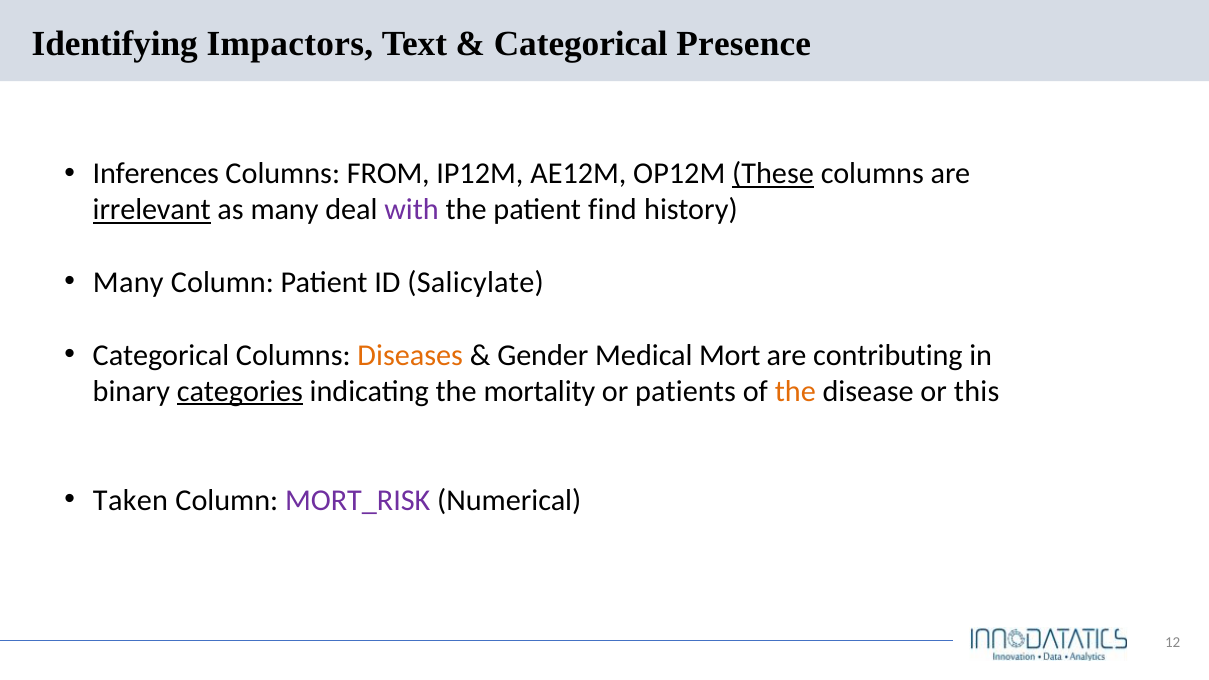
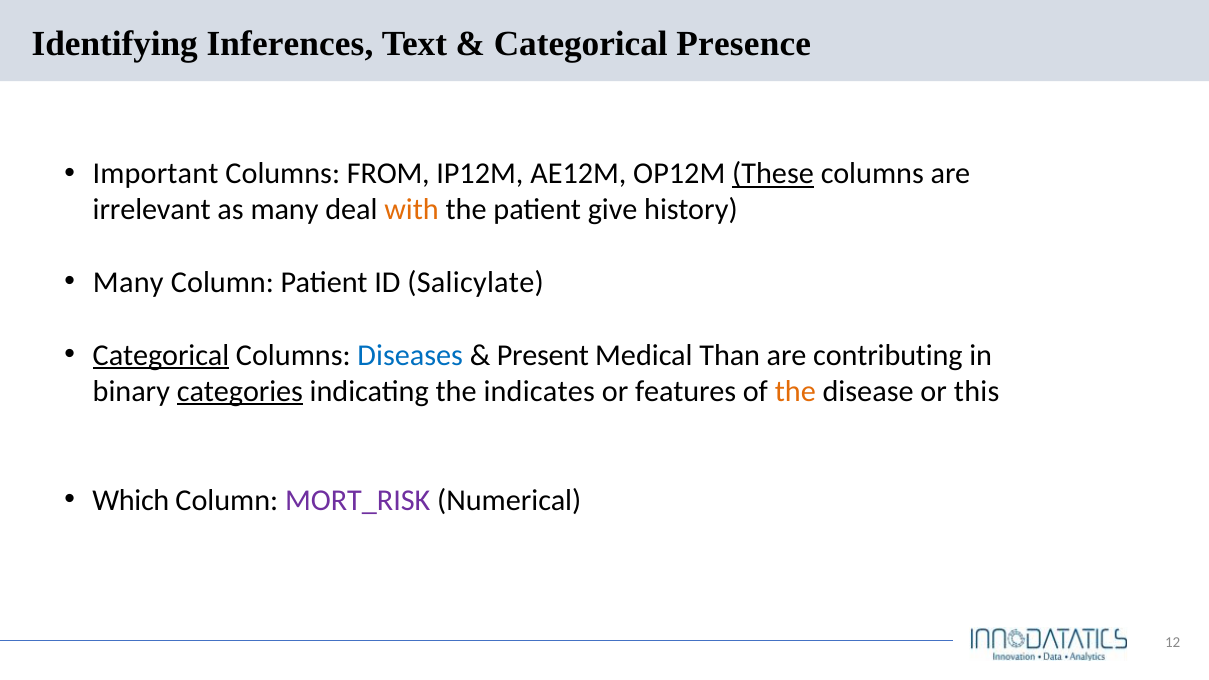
Impactors: Impactors -> Inferences
Inferences: Inferences -> Important
irrelevant underline: present -> none
with colour: purple -> orange
find: find -> give
Categorical at (161, 355) underline: none -> present
Diseases colour: orange -> blue
Gender: Gender -> Present
Mort: Mort -> Than
mortality: mortality -> indicates
patients: patients -> features
Taken: Taken -> Which
